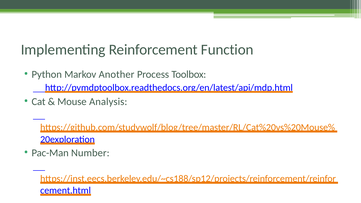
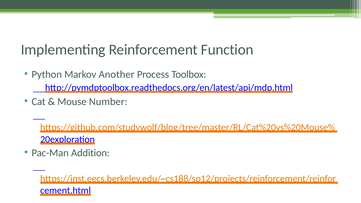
Analysis: Analysis -> Number
Number: Number -> Addition
